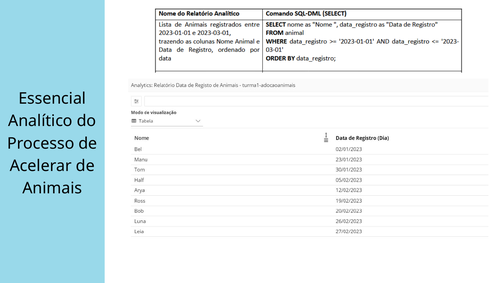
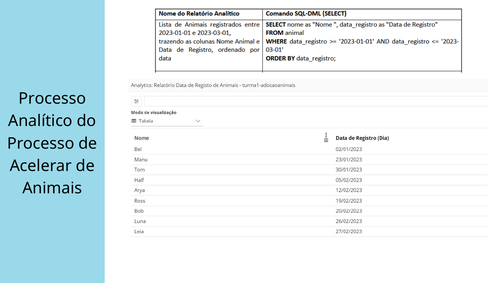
Essencial at (52, 98): Essencial -> Processo
